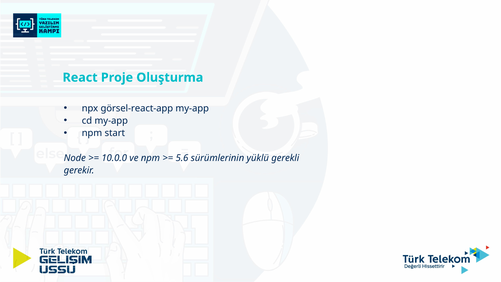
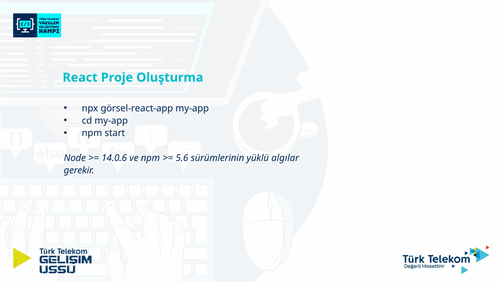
10.0.0: 10.0.0 -> 14.0.6
gerekli: gerekli -> algılar
